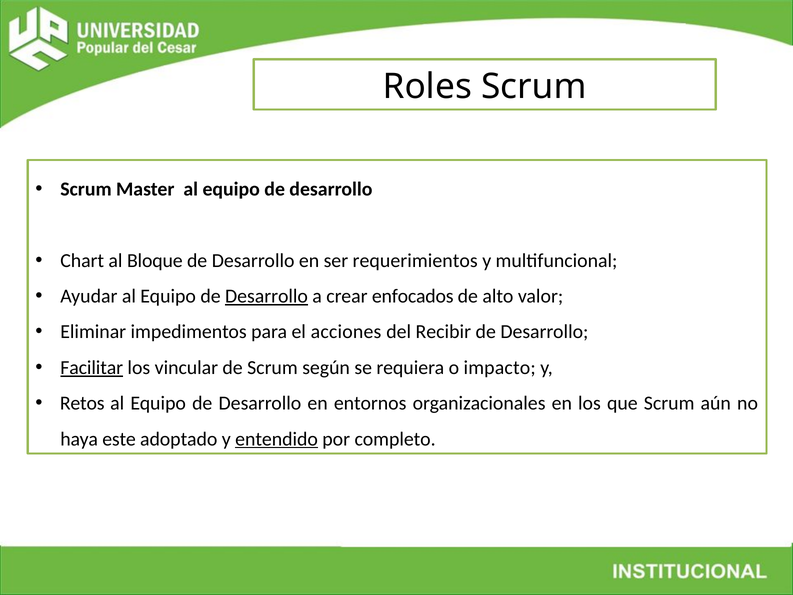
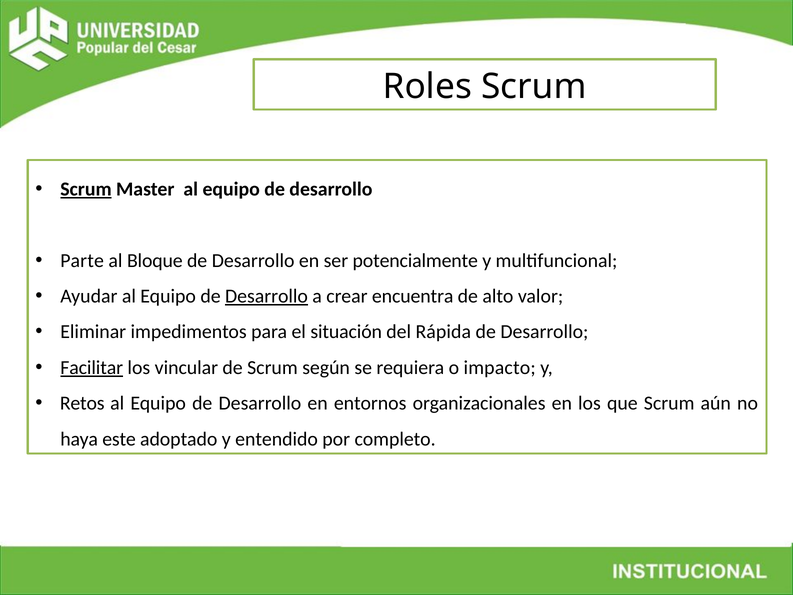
Scrum at (86, 189) underline: none -> present
Chart: Chart -> Parte
requerimientos: requerimientos -> potencialmente
enfocados: enfocados -> encuentra
acciones: acciones -> situación
Recibir: Recibir -> Rápida
entendido underline: present -> none
